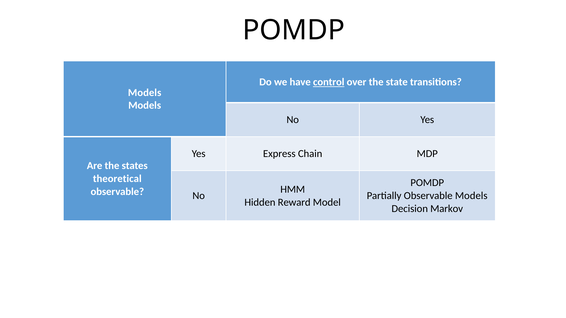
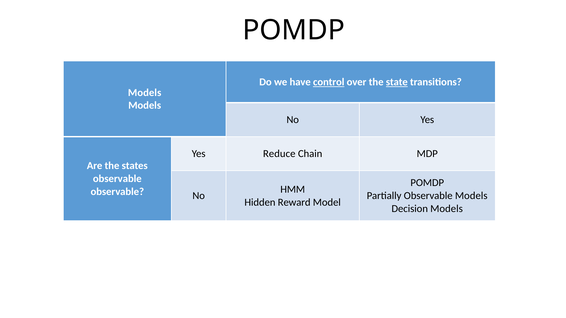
state underline: none -> present
Express: Express -> Reduce
theoretical at (117, 179): theoretical -> observable
Decision Markov: Markov -> Models
